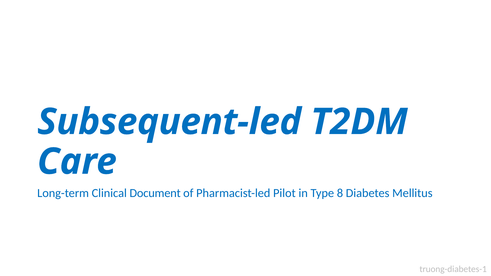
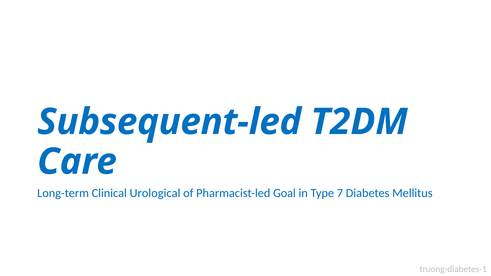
Document: Document -> Urological
Pilot: Pilot -> Goal
8: 8 -> 7
